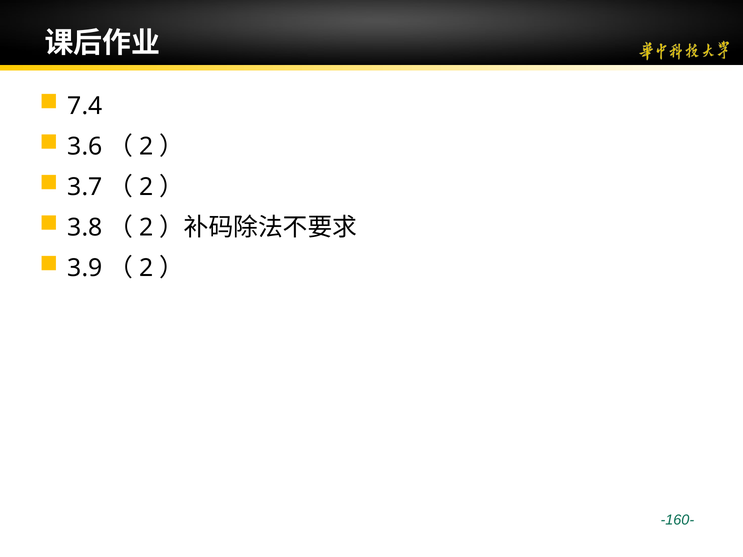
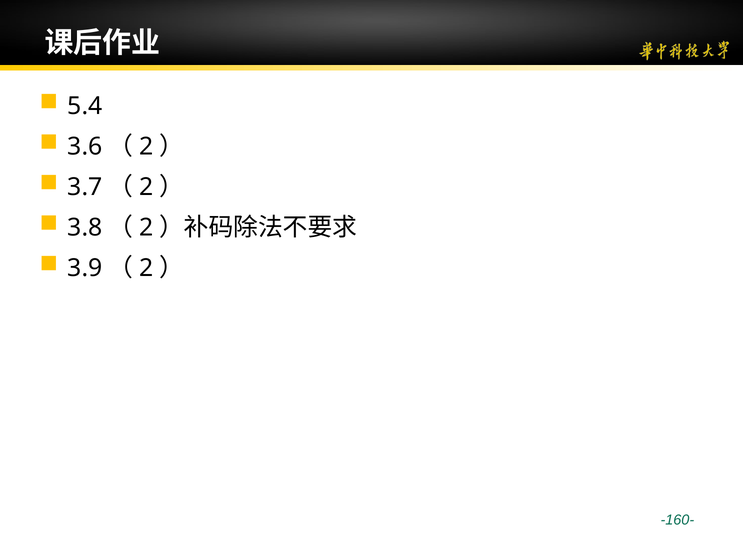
7.4: 7.4 -> 5.4
